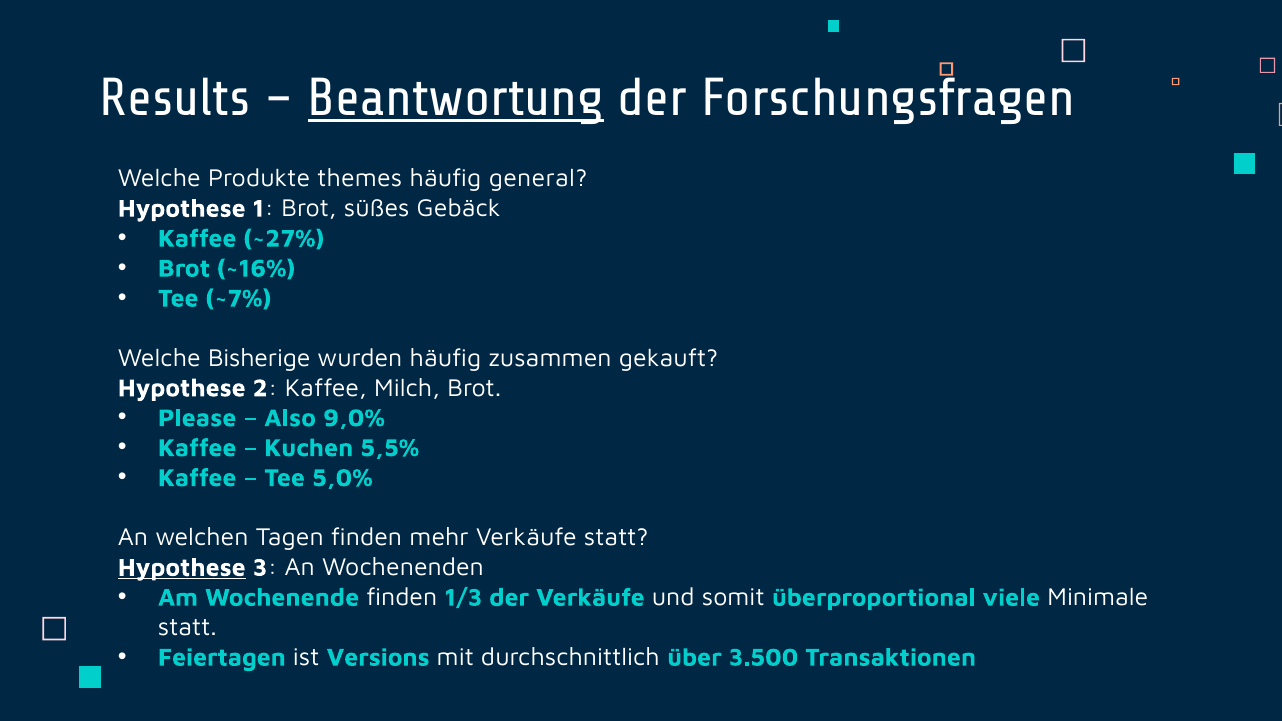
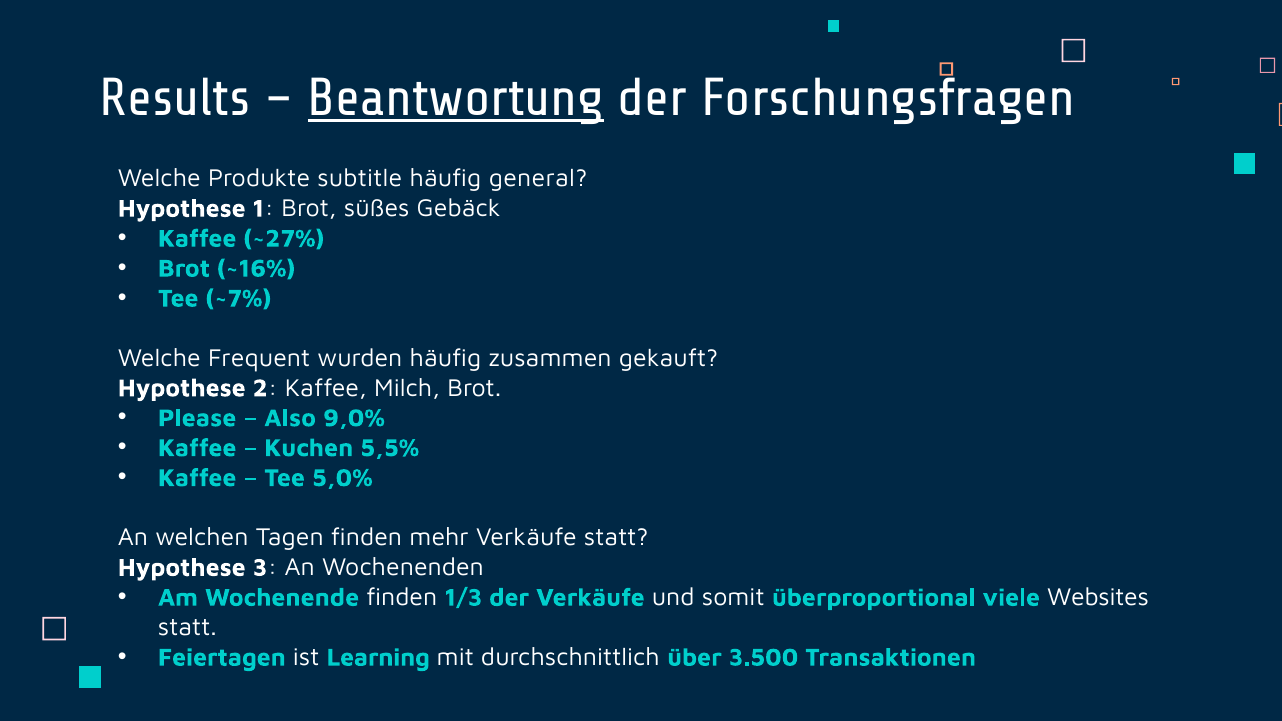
themes: themes -> subtitle
Bisherige: Bisherige -> Frequent
Hypothese at (182, 568) underline: present -> none
Minimale: Minimale -> Websites
Versions: Versions -> Learning
